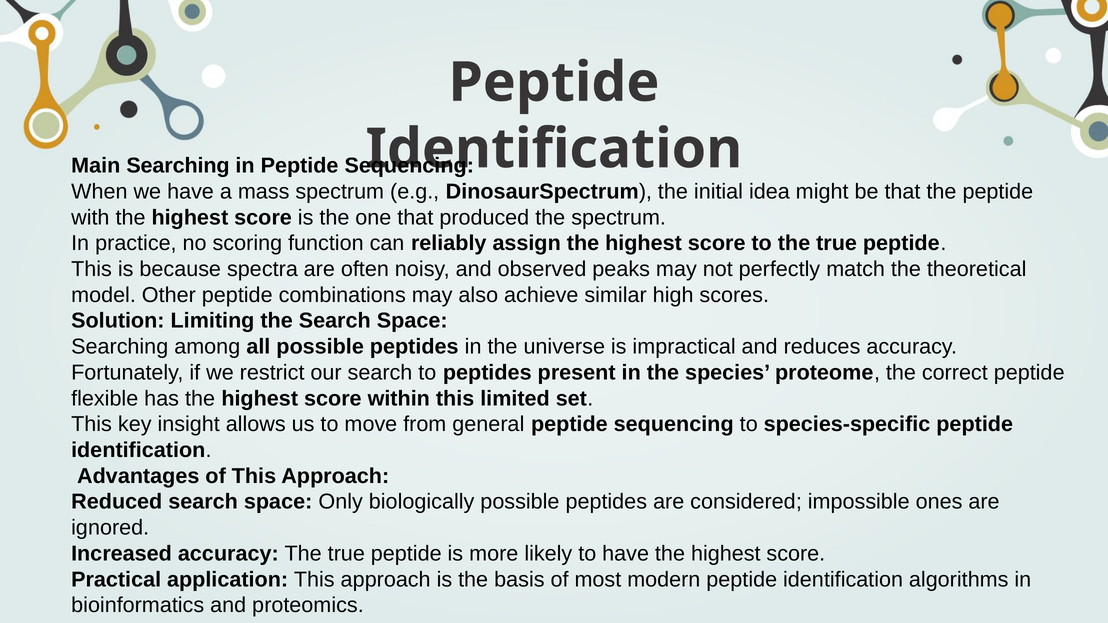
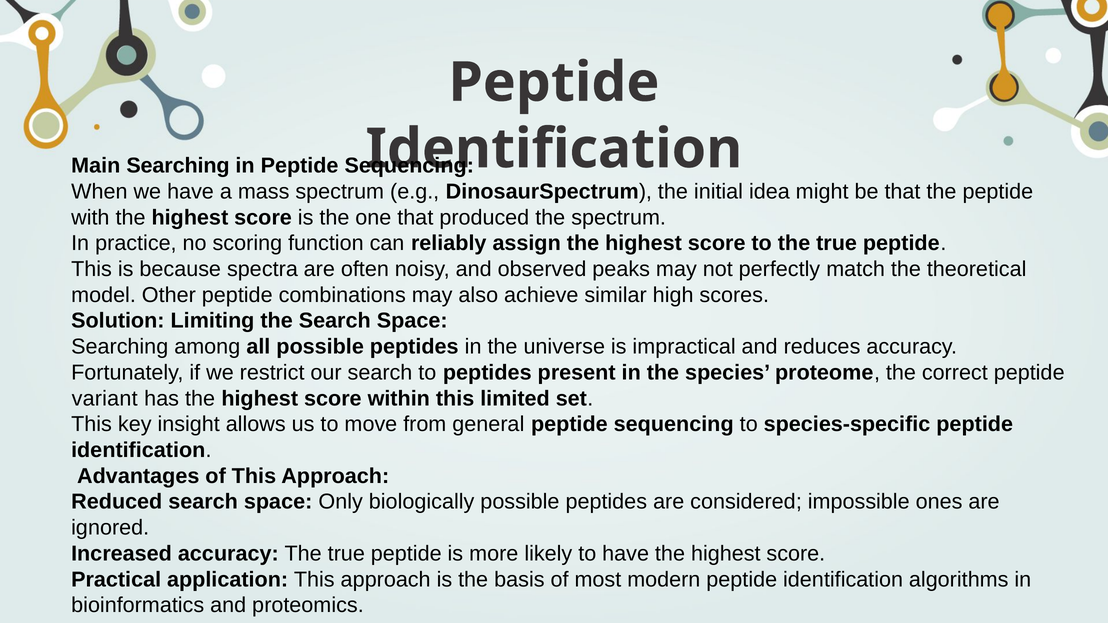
flexible: flexible -> variant
